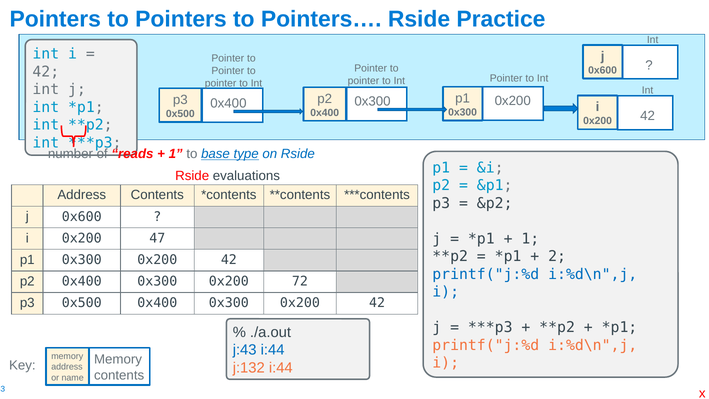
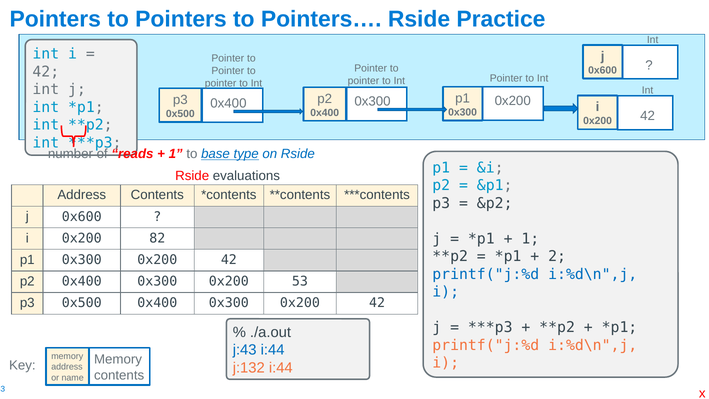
47: 47 -> 82
72: 72 -> 53
